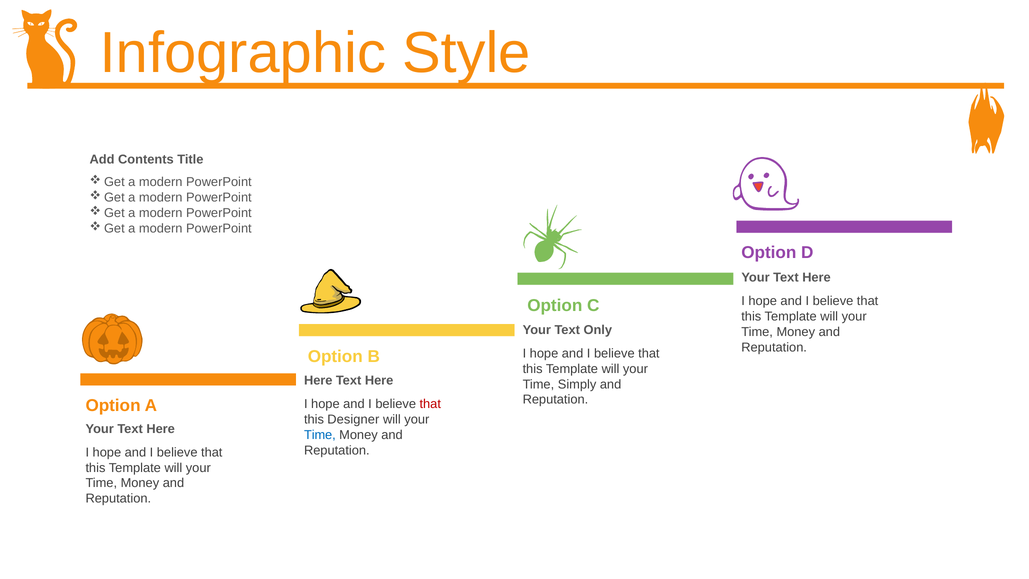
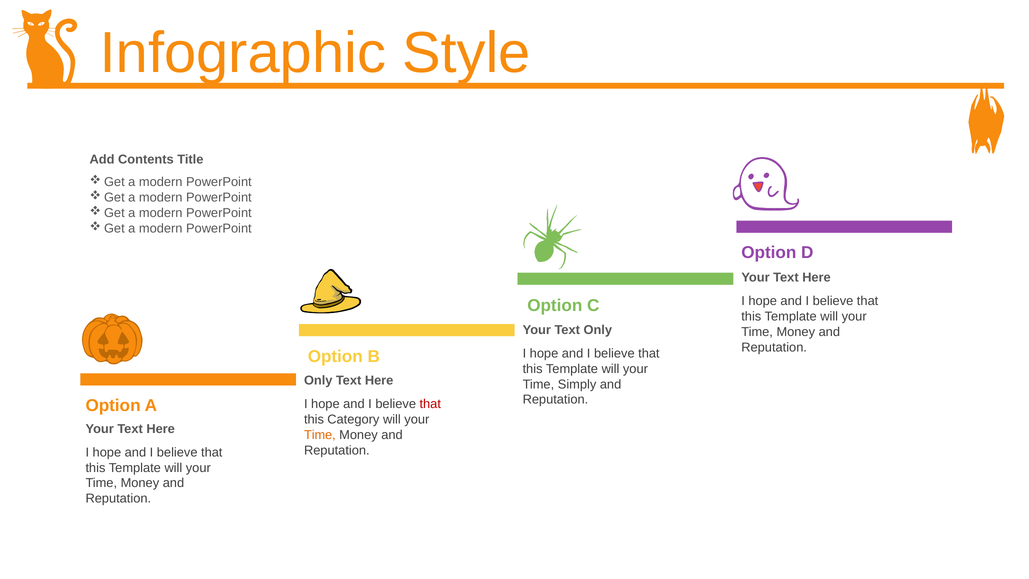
Here at (318, 381): Here -> Only
Designer: Designer -> Category
Time at (320, 435) colour: blue -> orange
